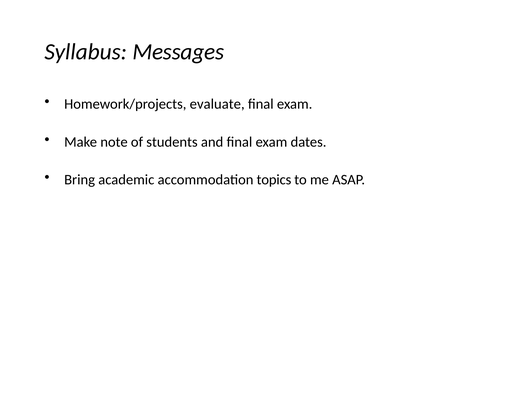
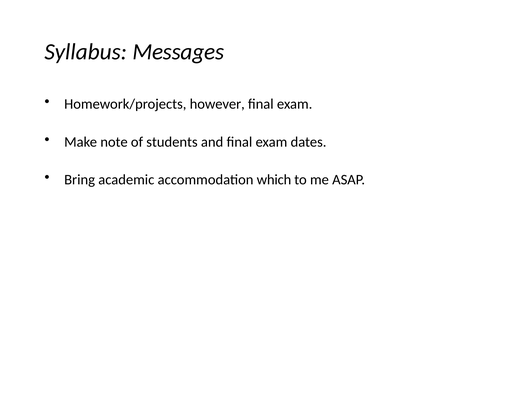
evaluate: evaluate -> however
topics: topics -> which
